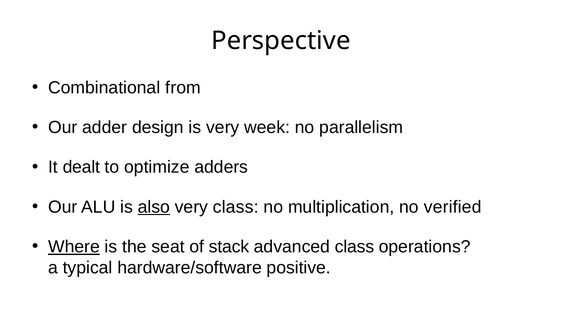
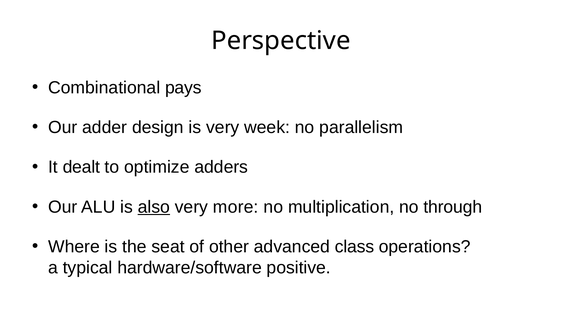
from: from -> pays
very class: class -> more
verified: verified -> through
Where underline: present -> none
stack: stack -> other
